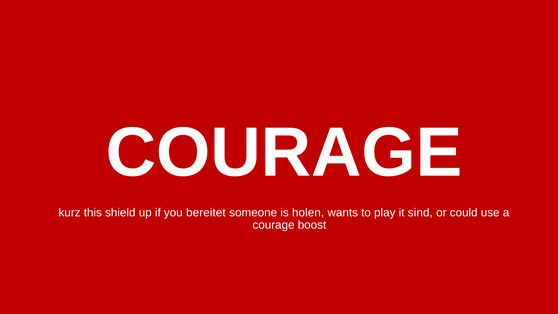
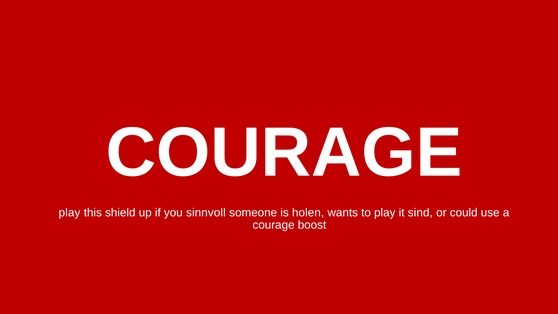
kurz at (70, 213): kurz -> play
bereitet: bereitet -> sinnvoll
